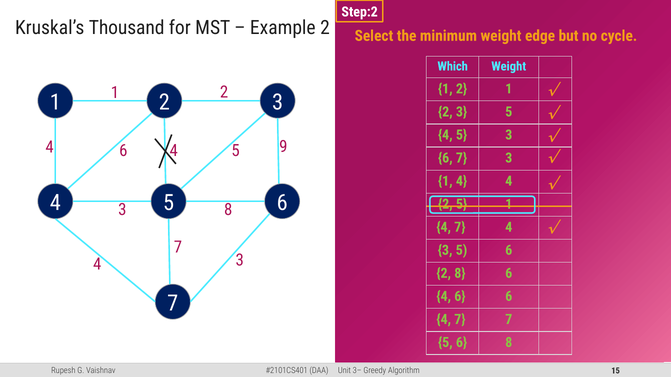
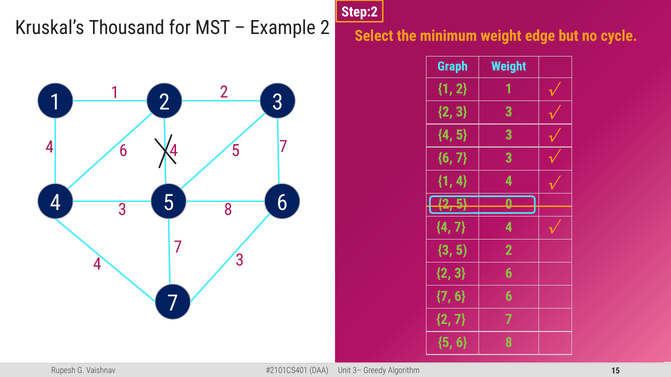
Which: Which -> Graph
2 3 5: 5 -> 3
5 9: 9 -> 7
5 1: 1 -> 0
3 5 6: 6 -> 2
8 at (460, 274): 8 -> 3
4 at (444, 297): 4 -> 7
4 at (444, 320): 4 -> 2
